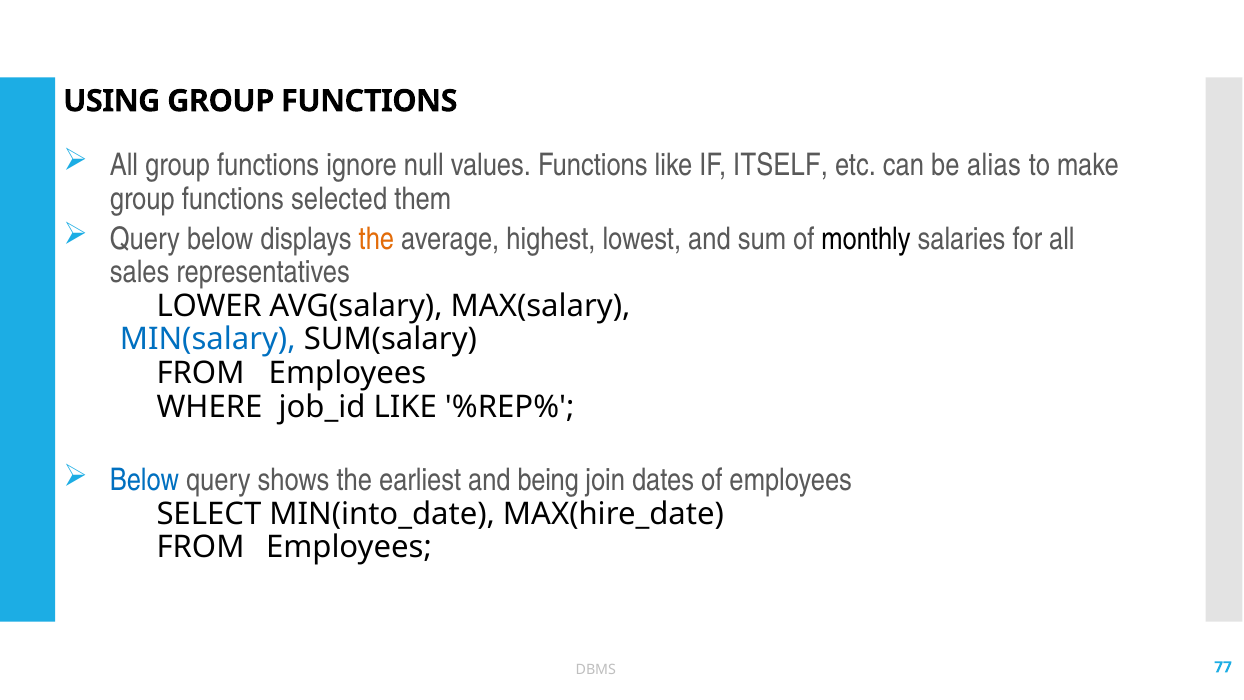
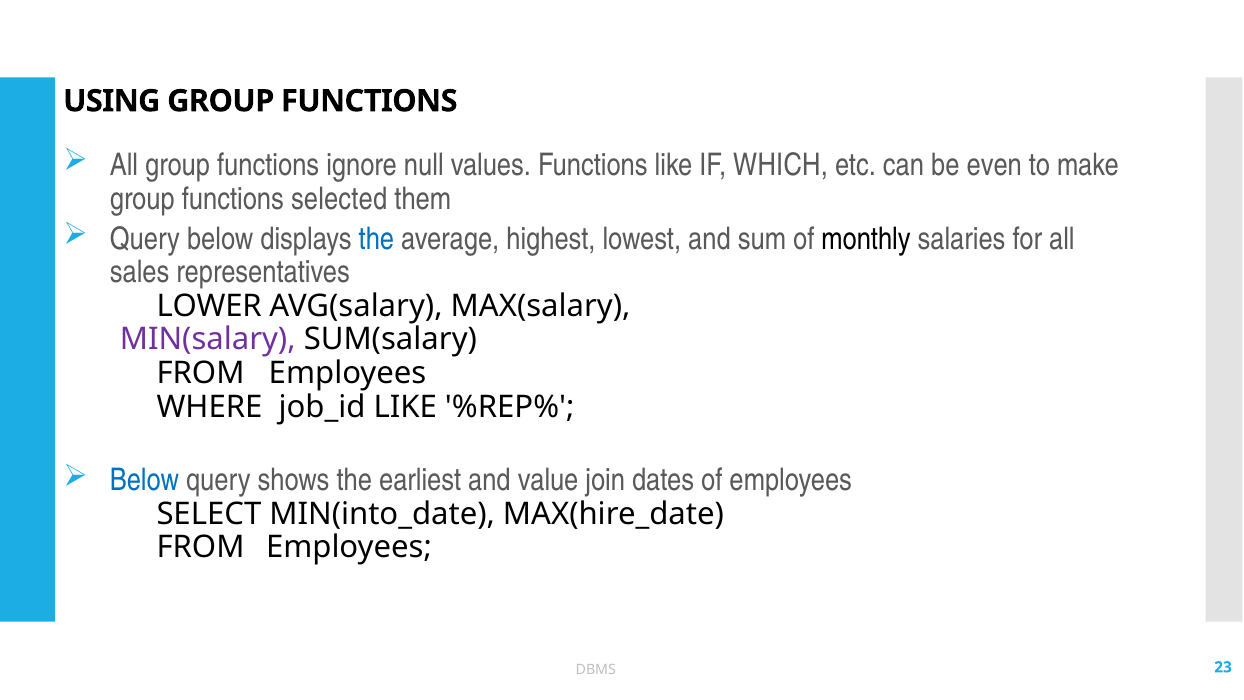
ITSELF: ITSELF -> WHICH
alias: alias -> even
the at (376, 239) colour: orange -> blue
MIN(salary colour: blue -> purple
being: being -> value
77: 77 -> 23
